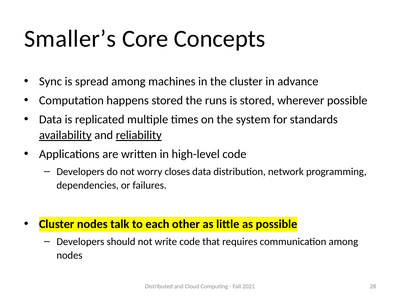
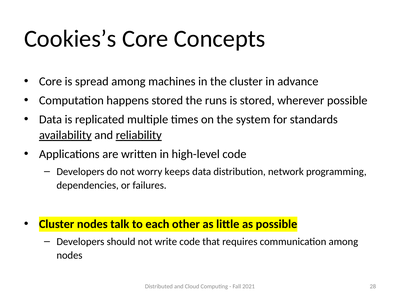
Smaller’s: Smaller’s -> Cookies’s
Sync at (50, 81): Sync -> Core
closes: closes -> keeps
